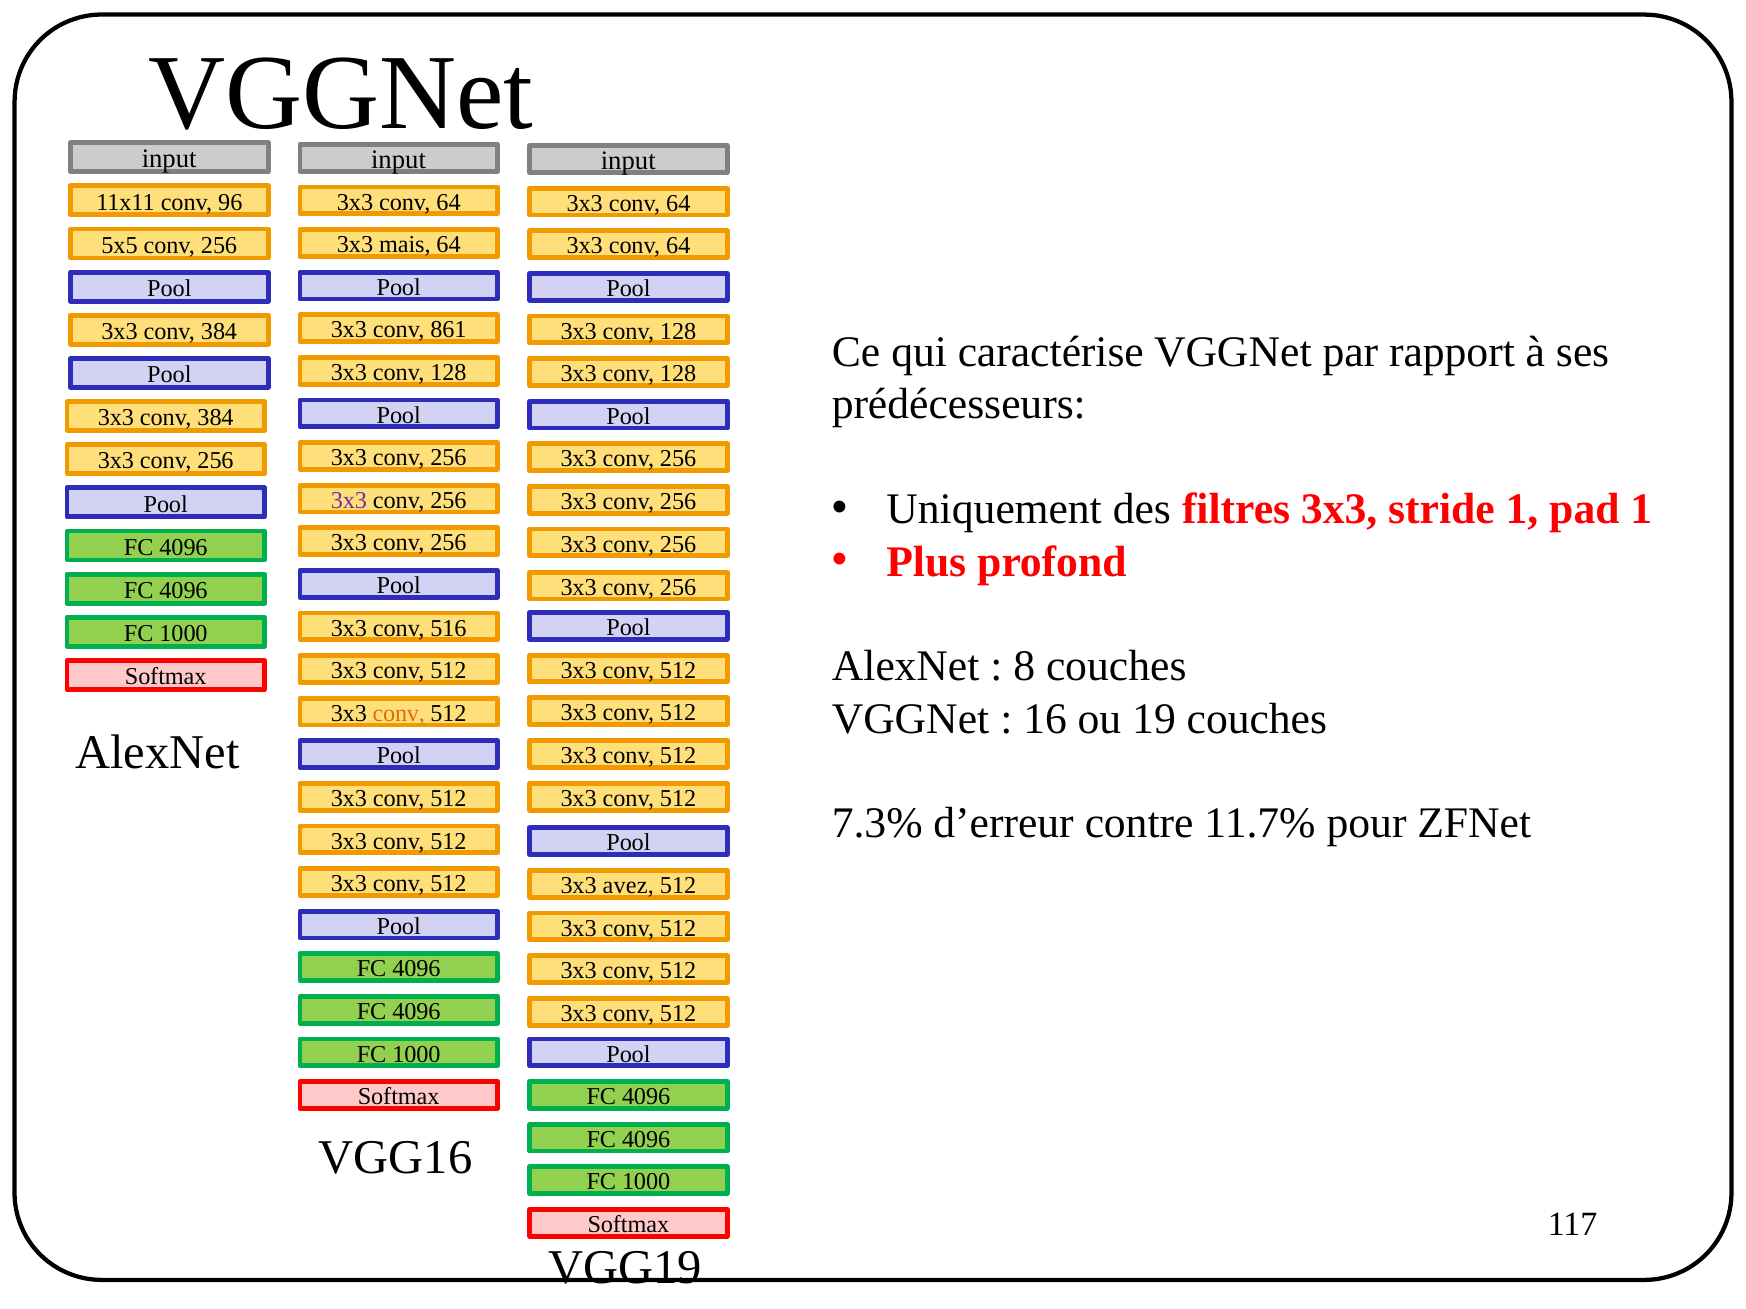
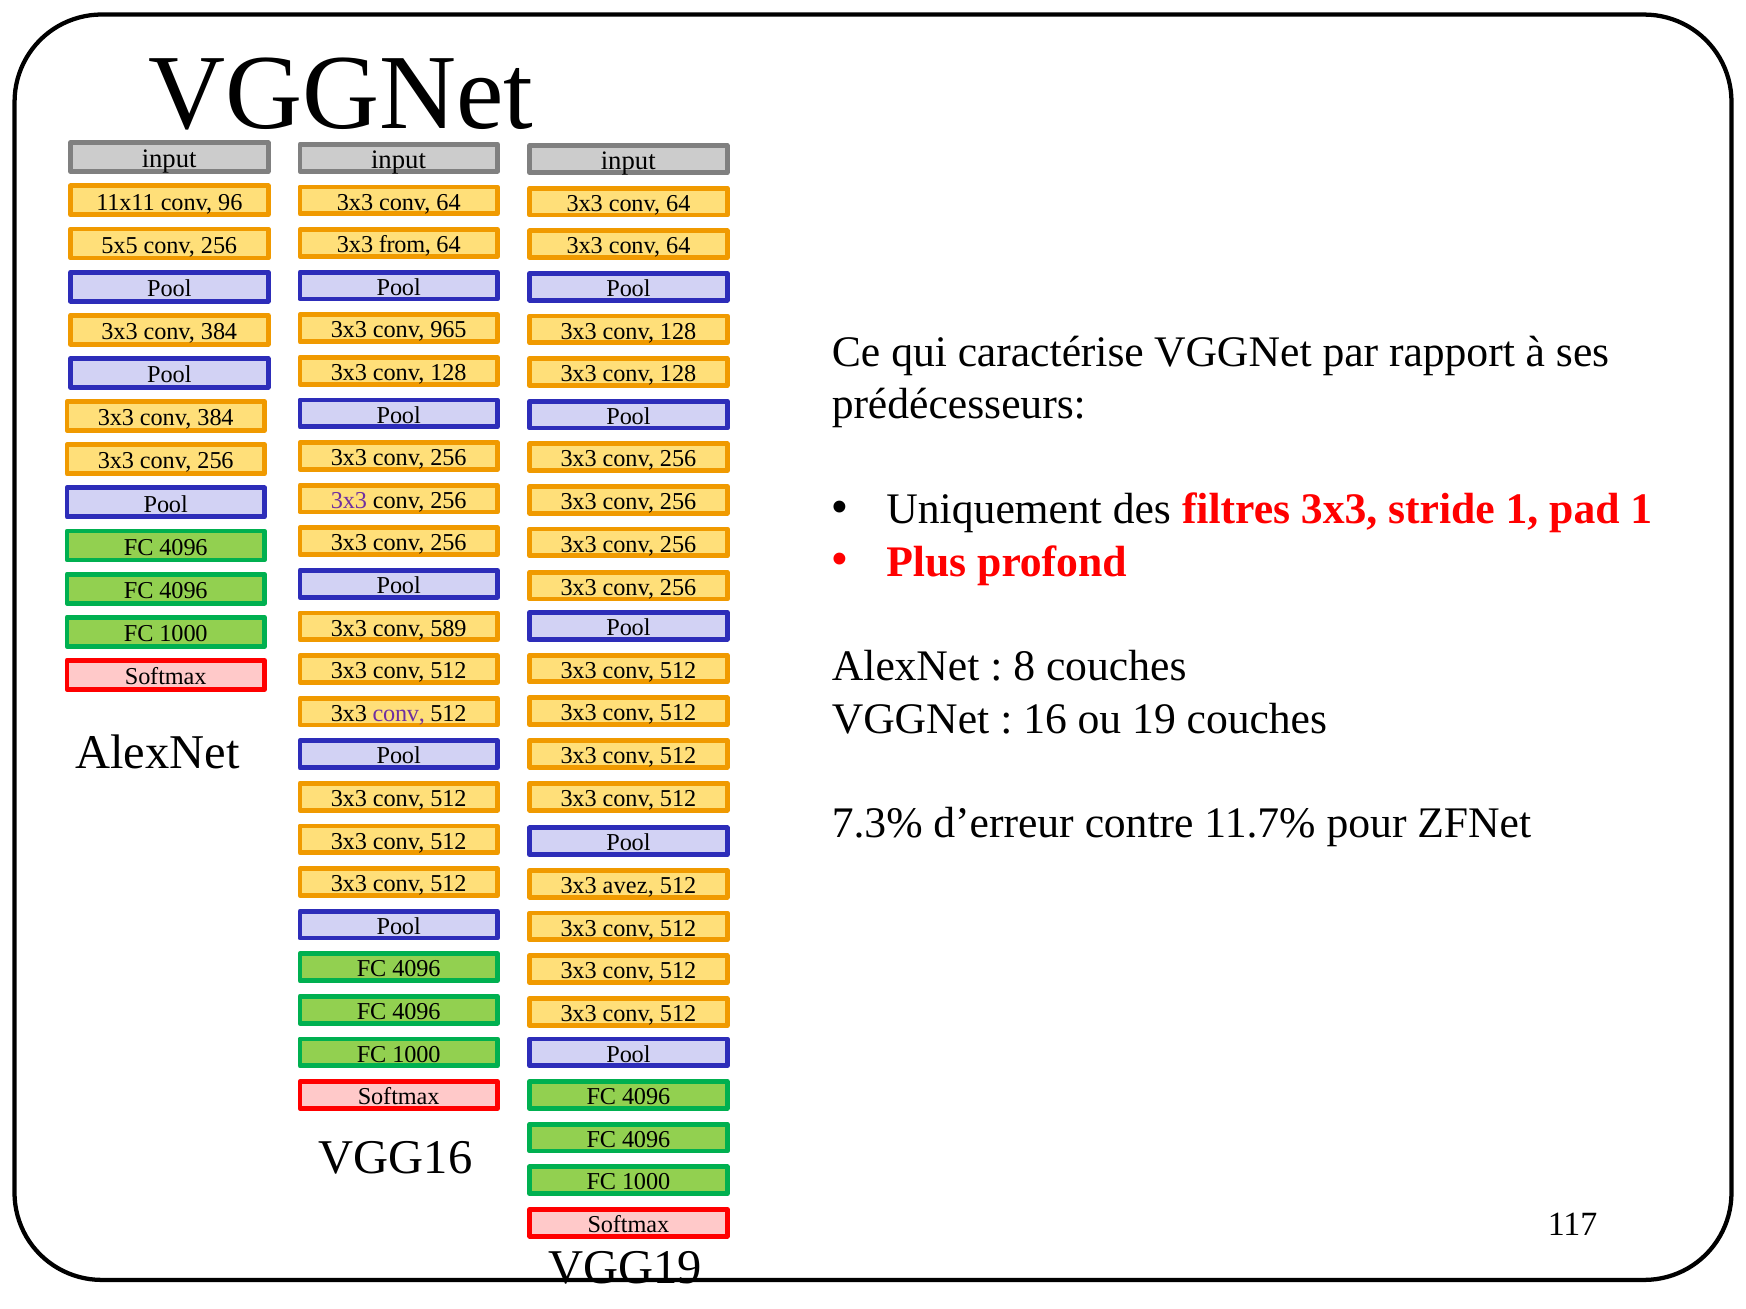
mais: mais -> from
861: 861 -> 965
516: 516 -> 589
conv at (399, 714) colour: orange -> purple
